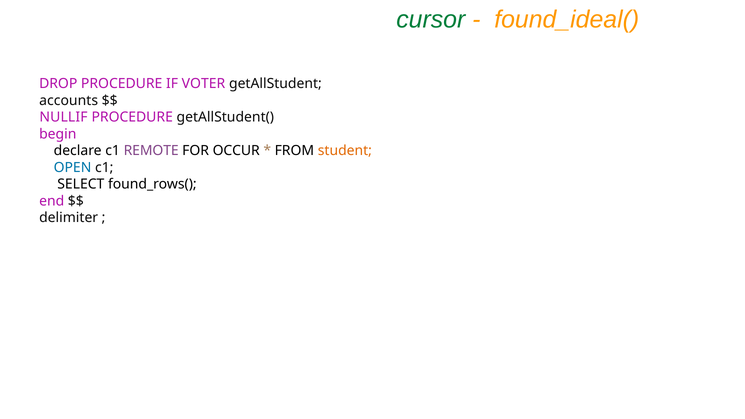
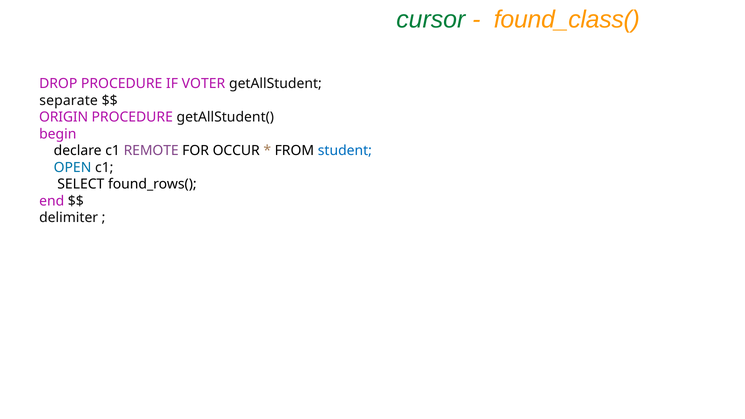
found_ideal(: found_ideal( -> found_class(
accounts: accounts -> separate
NULLIF: NULLIF -> ORIGIN
student colour: orange -> blue
